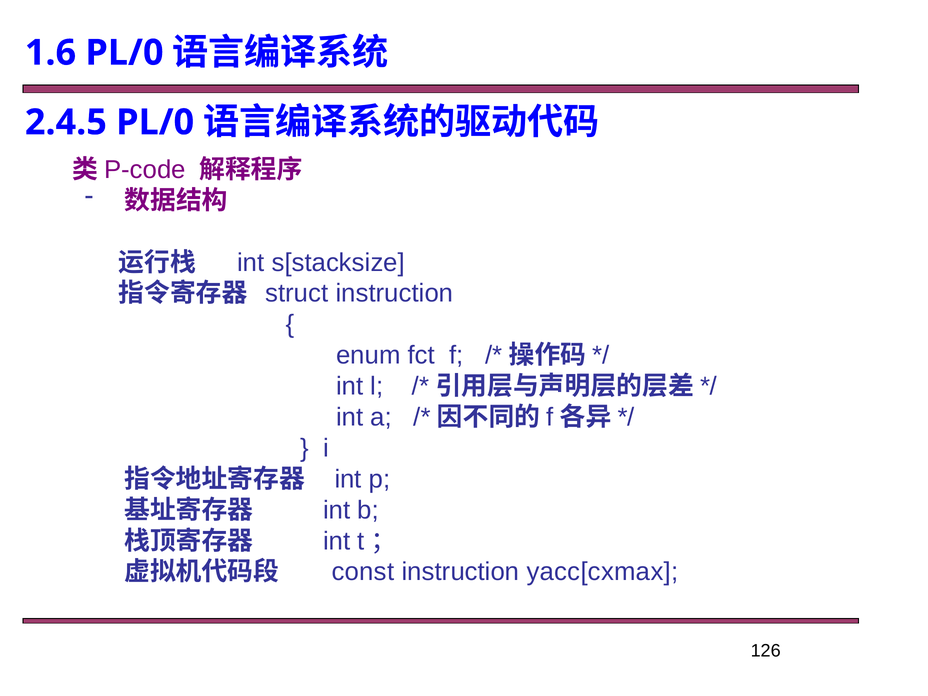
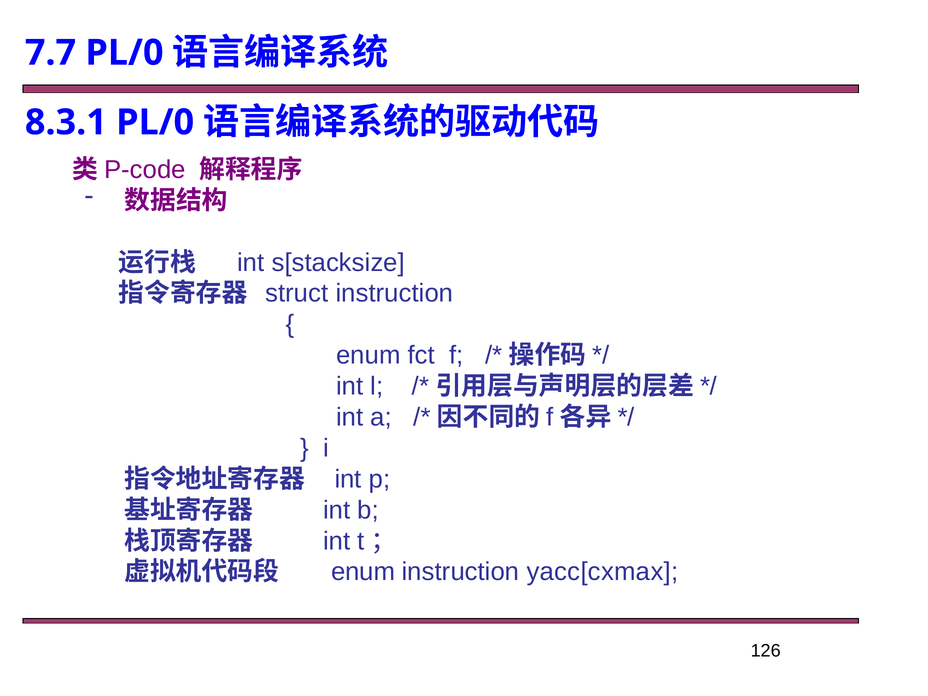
1.6: 1.6 -> 7.7
2.4.5: 2.4.5 -> 8.3.1
const at (363, 572): const -> enum
